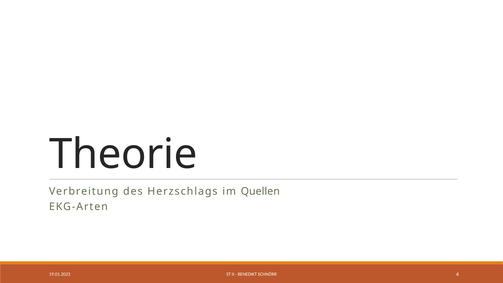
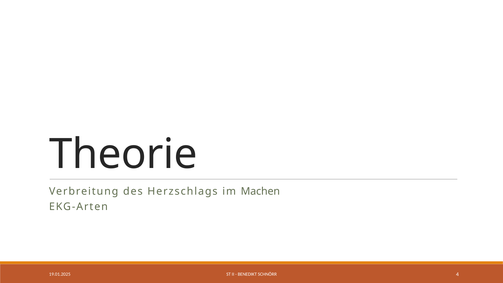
Quellen: Quellen -> Machen
